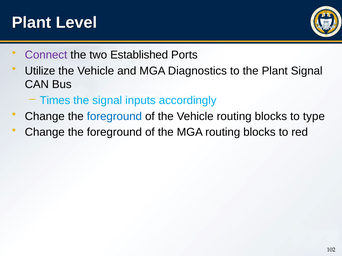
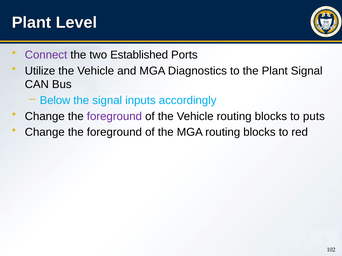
Times: Times -> Below
foreground at (114, 117) colour: blue -> purple
type: type -> puts
